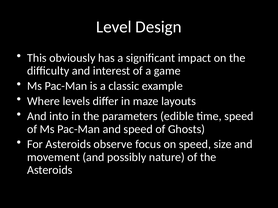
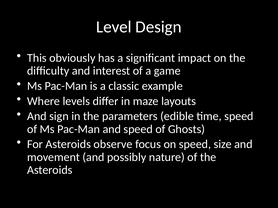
into: into -> sign
